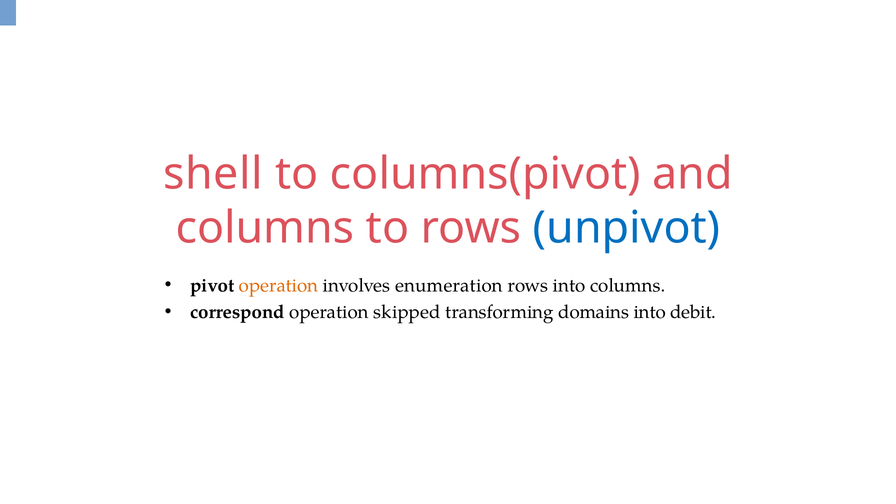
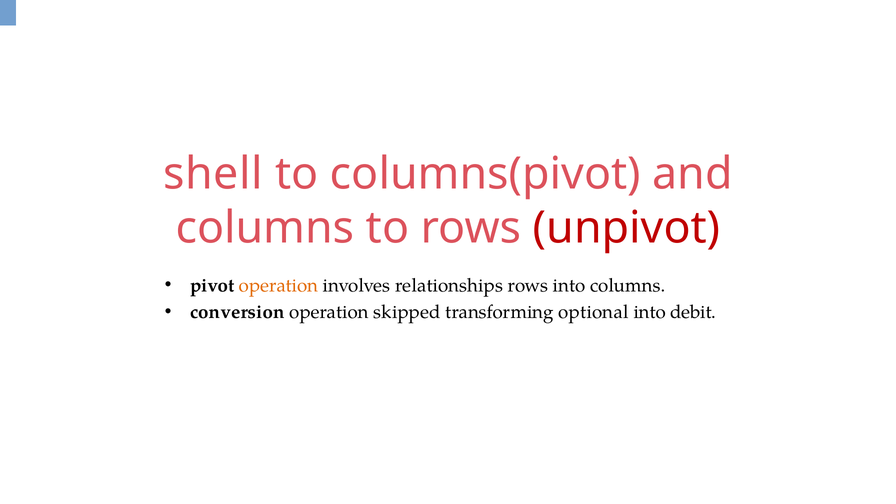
unpivot colour: blue -> red
enumeration: enumeration -> relationships
correspond: correspond -> conversion
domains: domains -> optional
